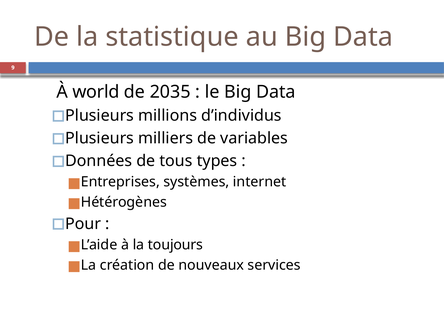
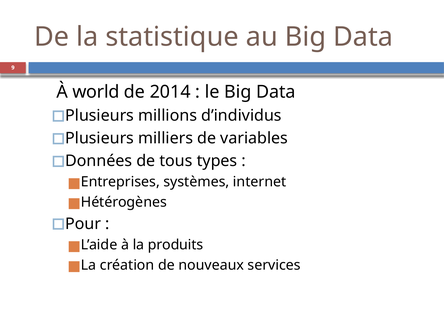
2035: 2035 -> 2014
toujours: toujours -> produits
